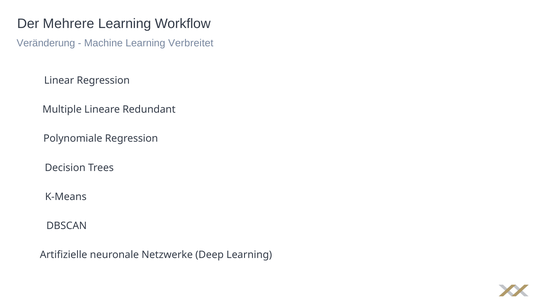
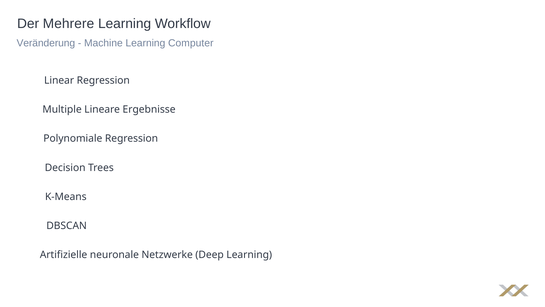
Verbreitet: Verbreitet -> Computer
Redundant: Redundant -> Ergebnisse
